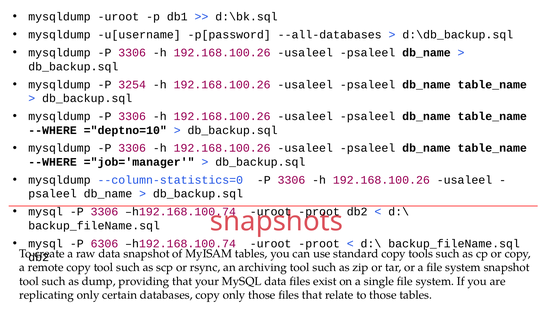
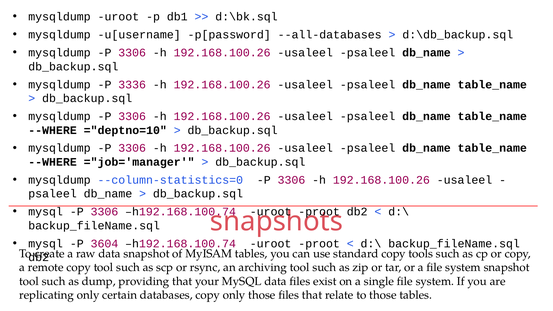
3254: 3254 -> 3336
6306: 6306 -> 3604
